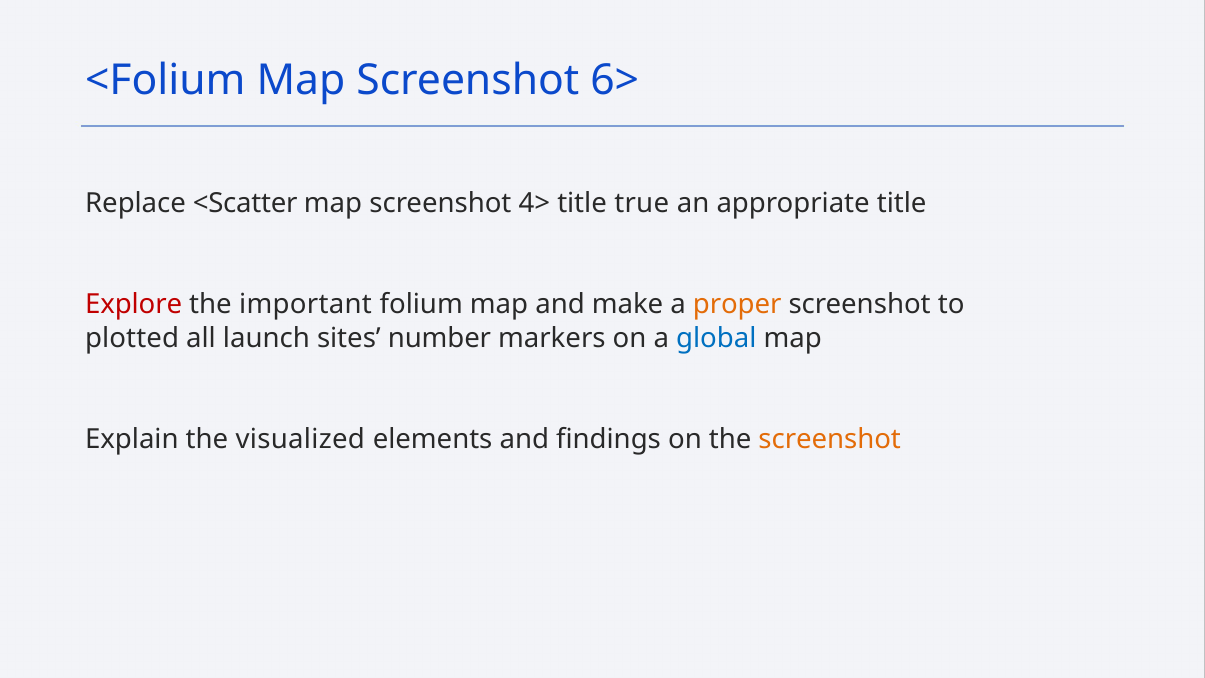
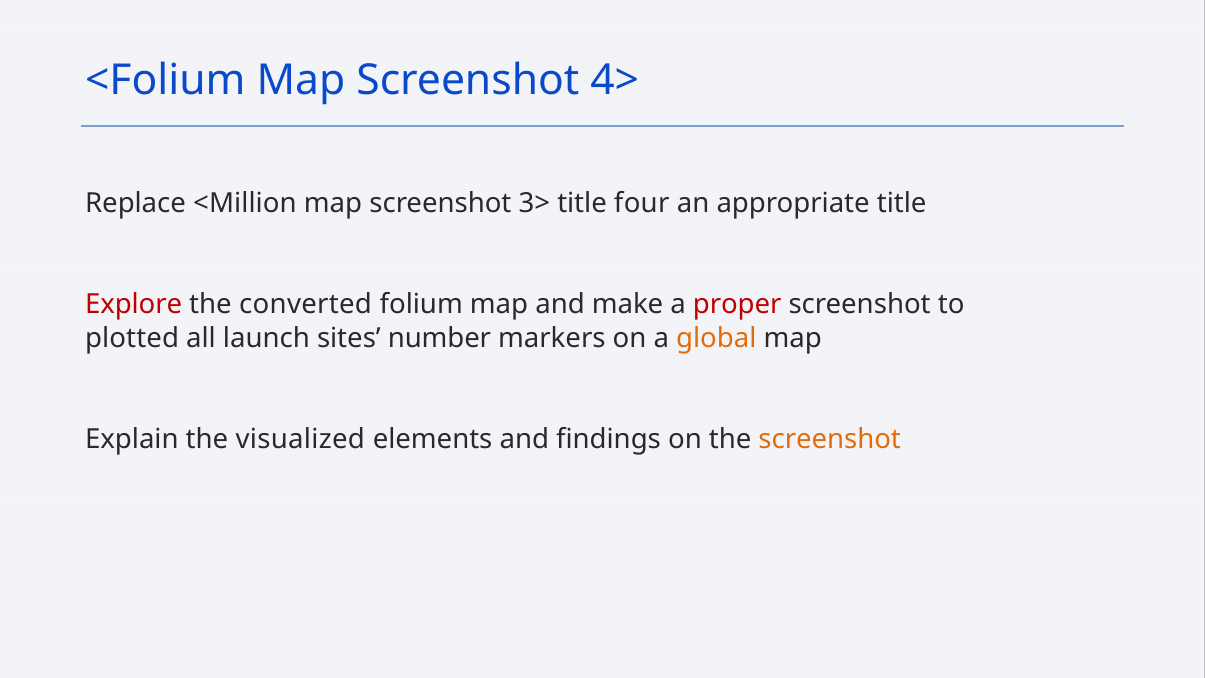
6>: 6> -> 4>
<Scatter: <Scatter -> <Million
4>: 4> -> 3>
true: true -> four
important: important -> converted
proper colour: orange -> red
global colour: blue -> orange
